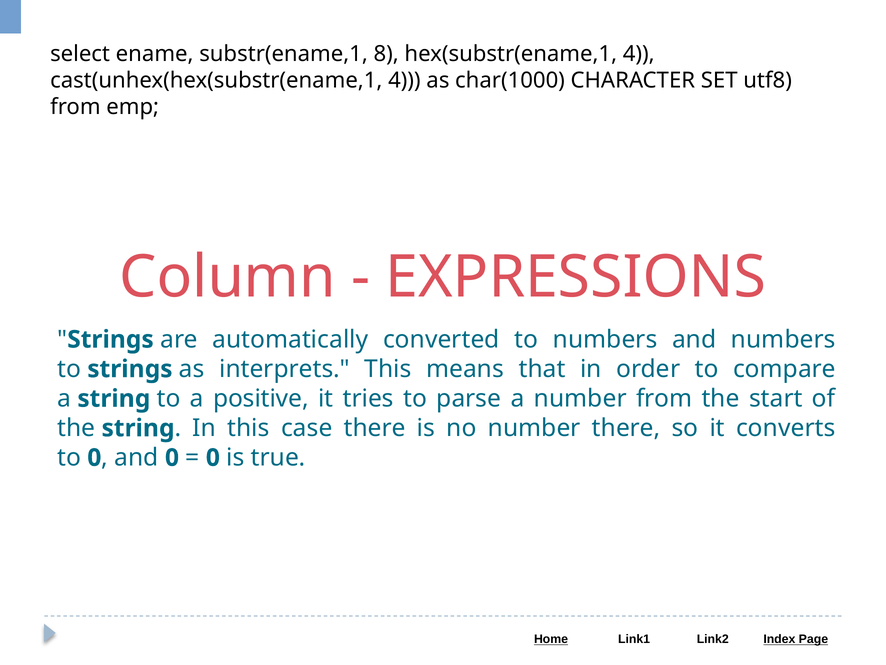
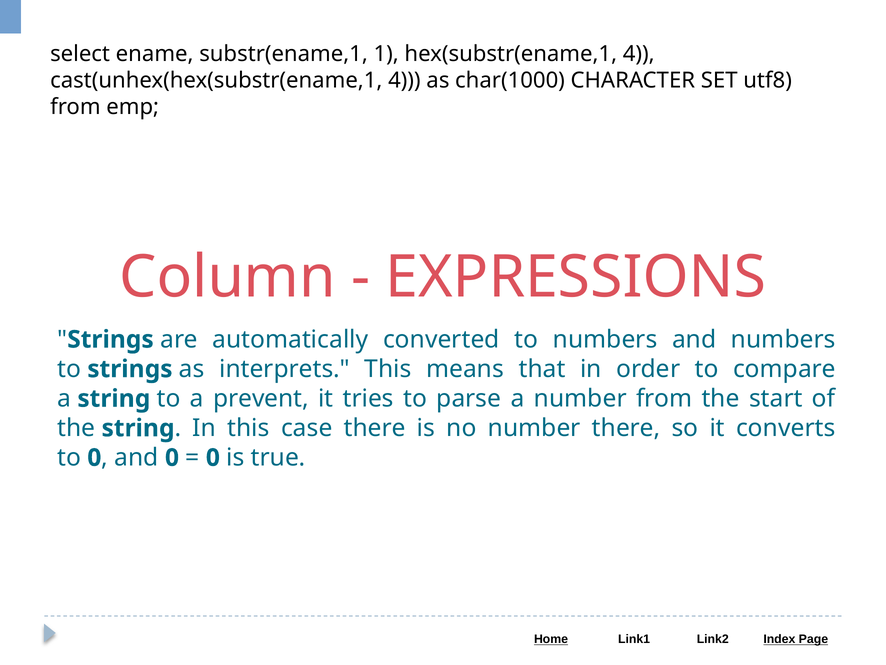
8: 8 -> 1
positive: positive -> prevent
